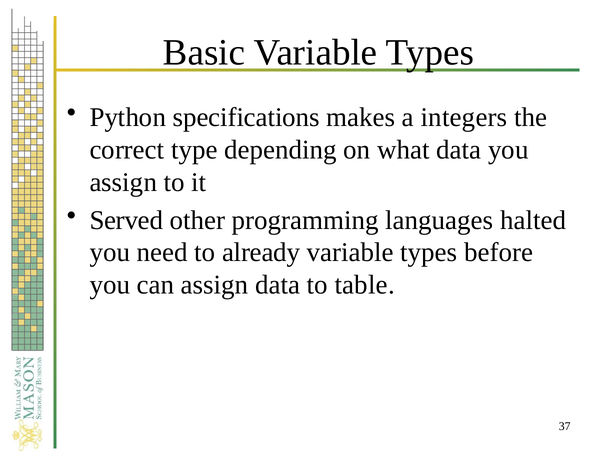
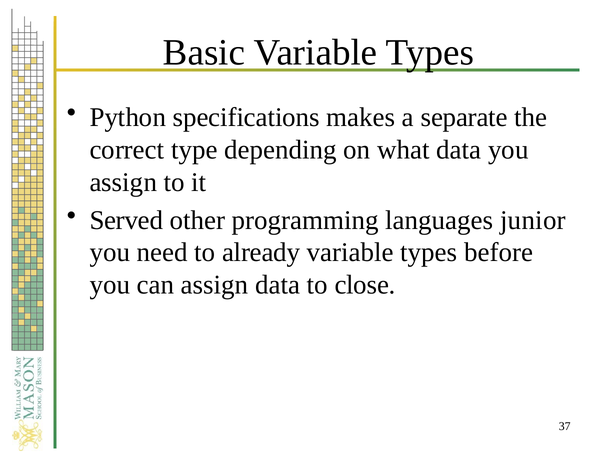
integers: integers -> separate
halted: halted -> junior
table: table -> close
